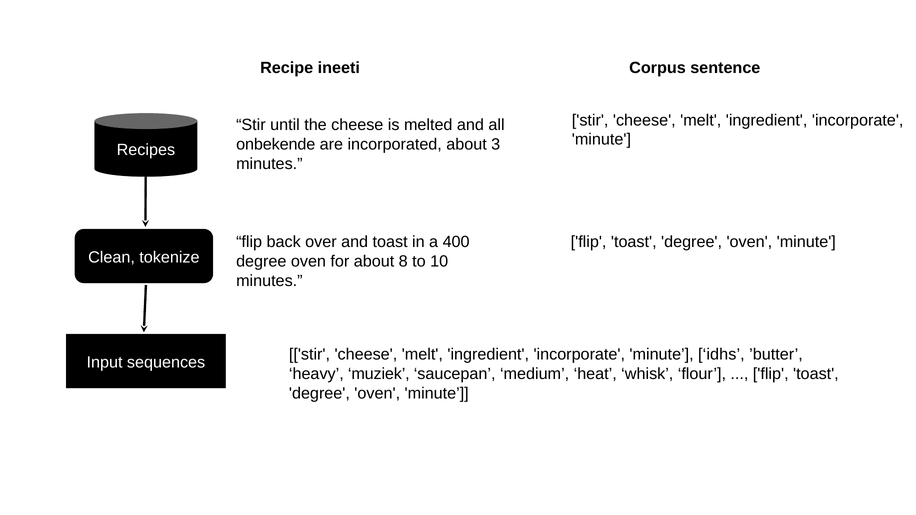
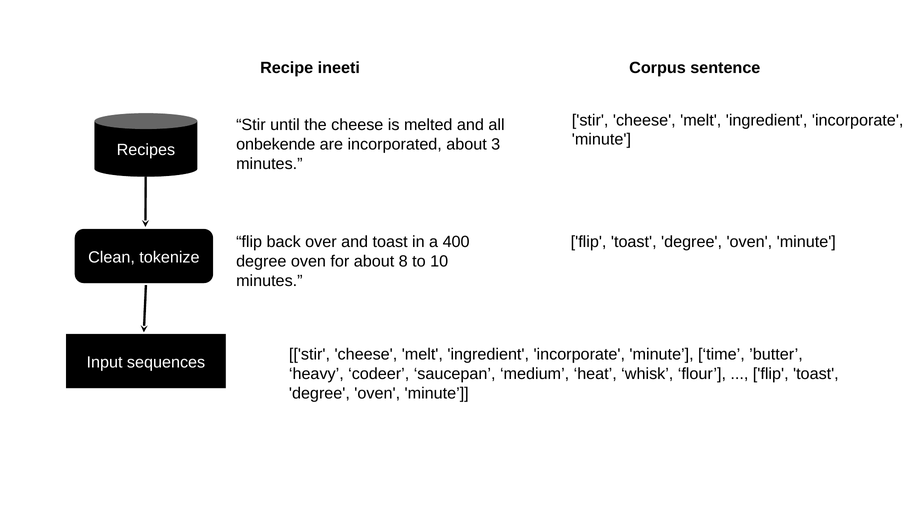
idhs: idhs -> time
muziek: muziek -> codeer
